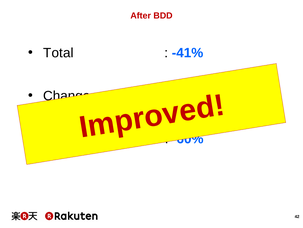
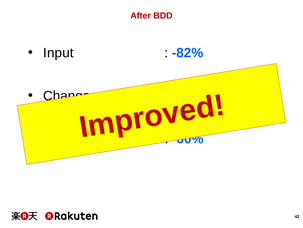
Total: Total -> Input
-41%: -41% -> -82%
